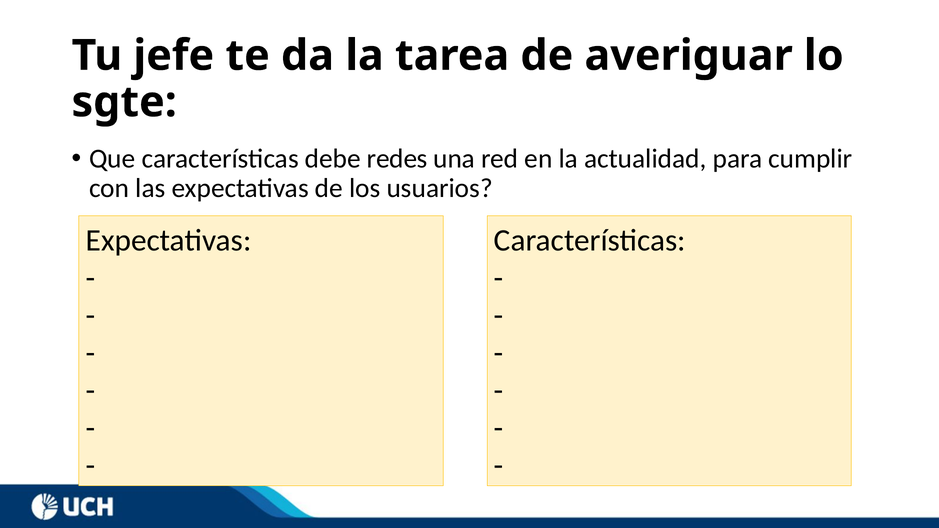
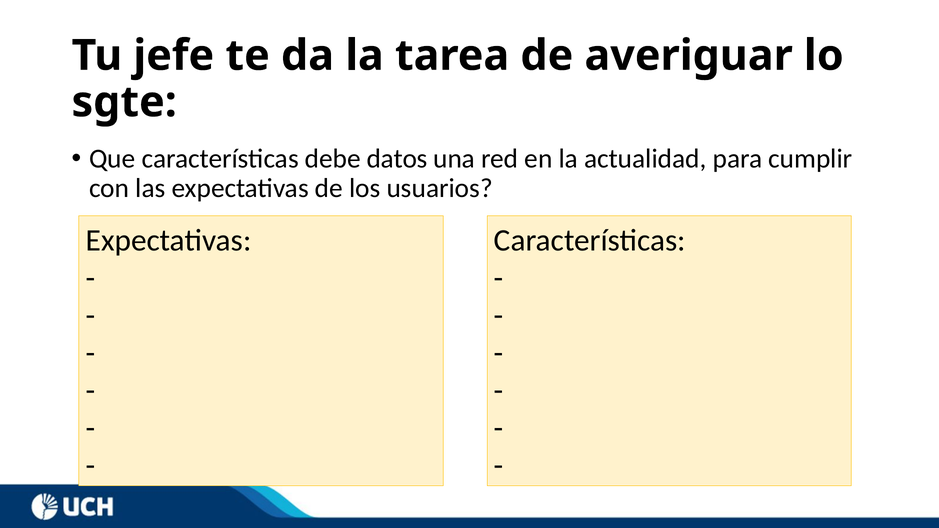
redes: redes -> datos
